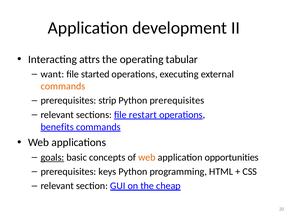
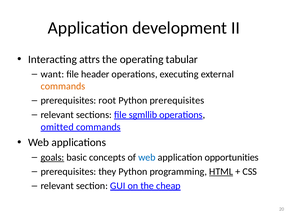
started: started -> header
strip: strip -> root
restart: restart -> sgmllib
benefits: benefits -> omitted
web at (147, 157) colour: orange -> blue
keys: keys -> they
HTML underline: none -> present
